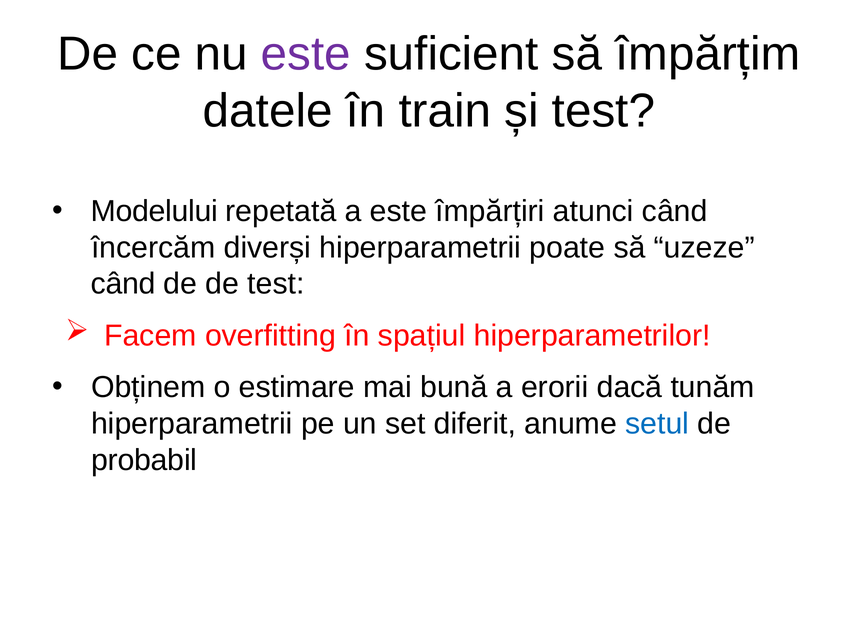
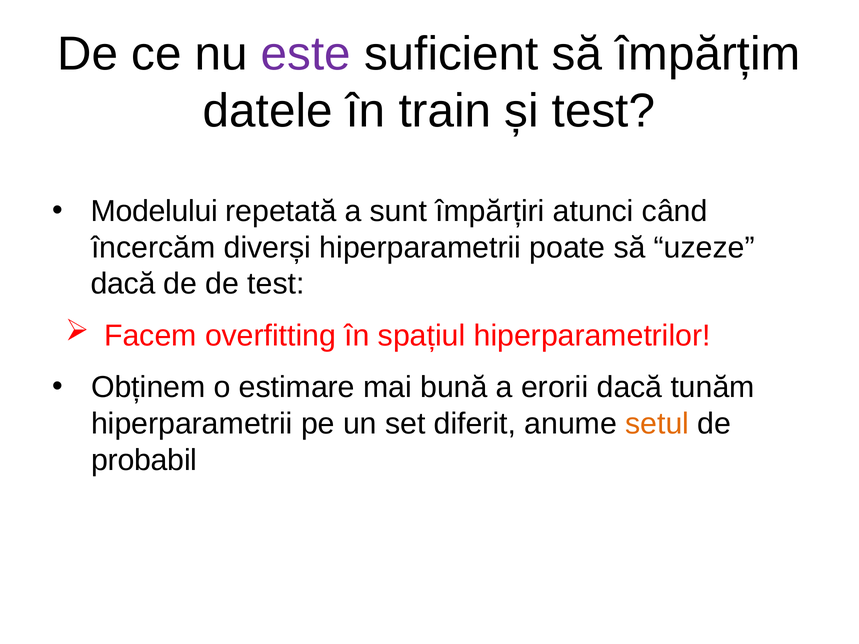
a este: este -> sunt
când at (123, 284): când -> dacă
setul colour: blue -> orange
